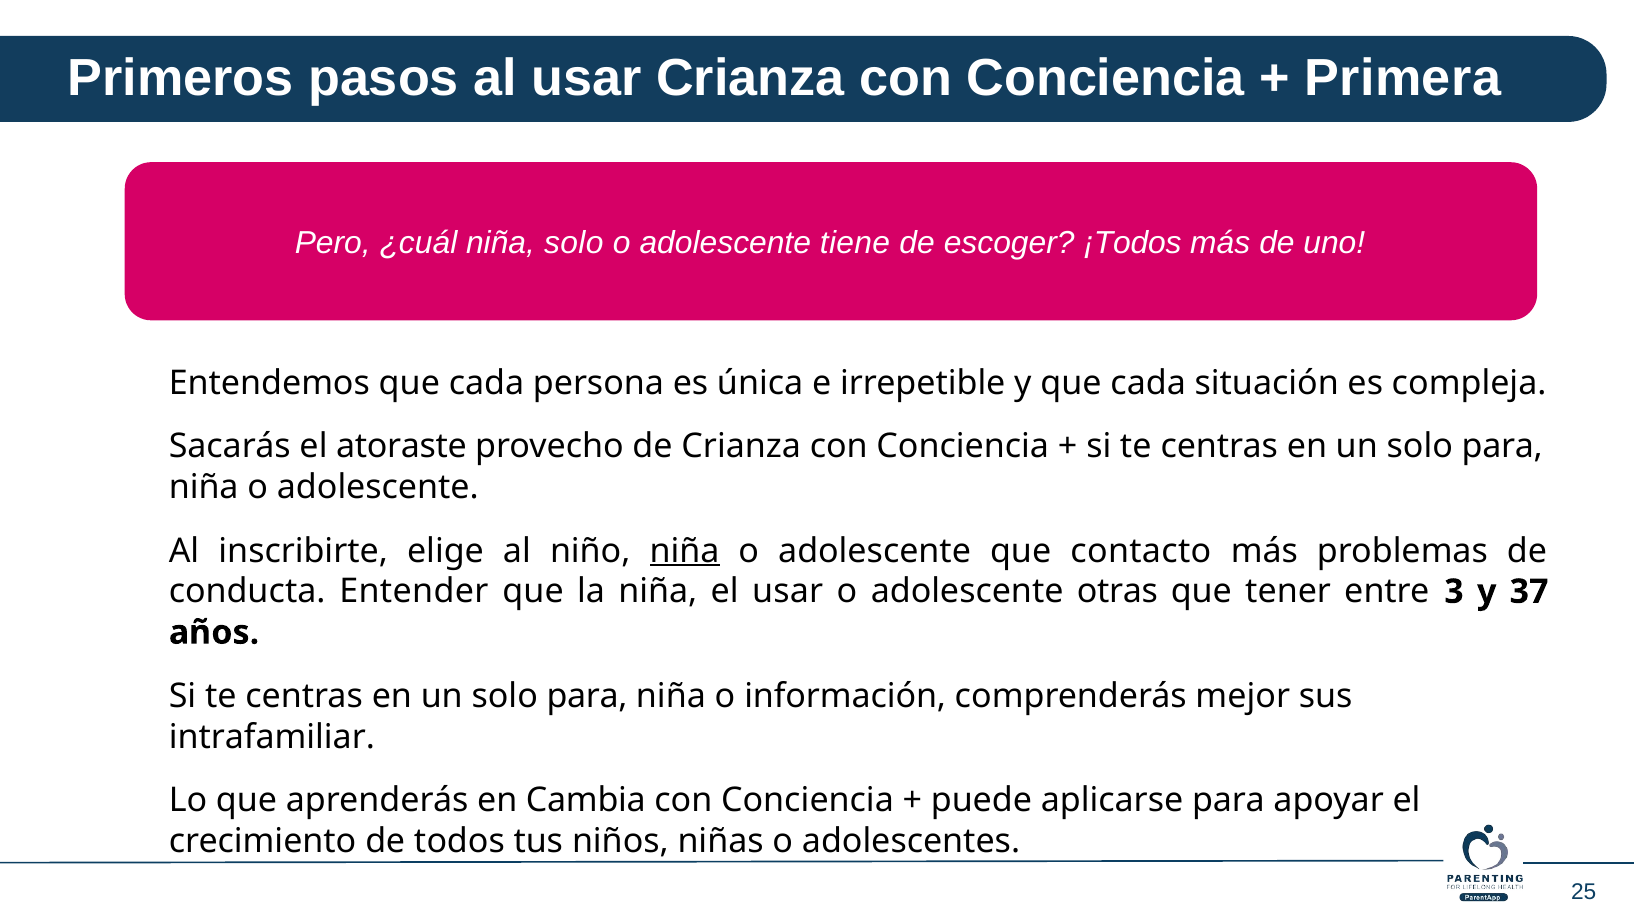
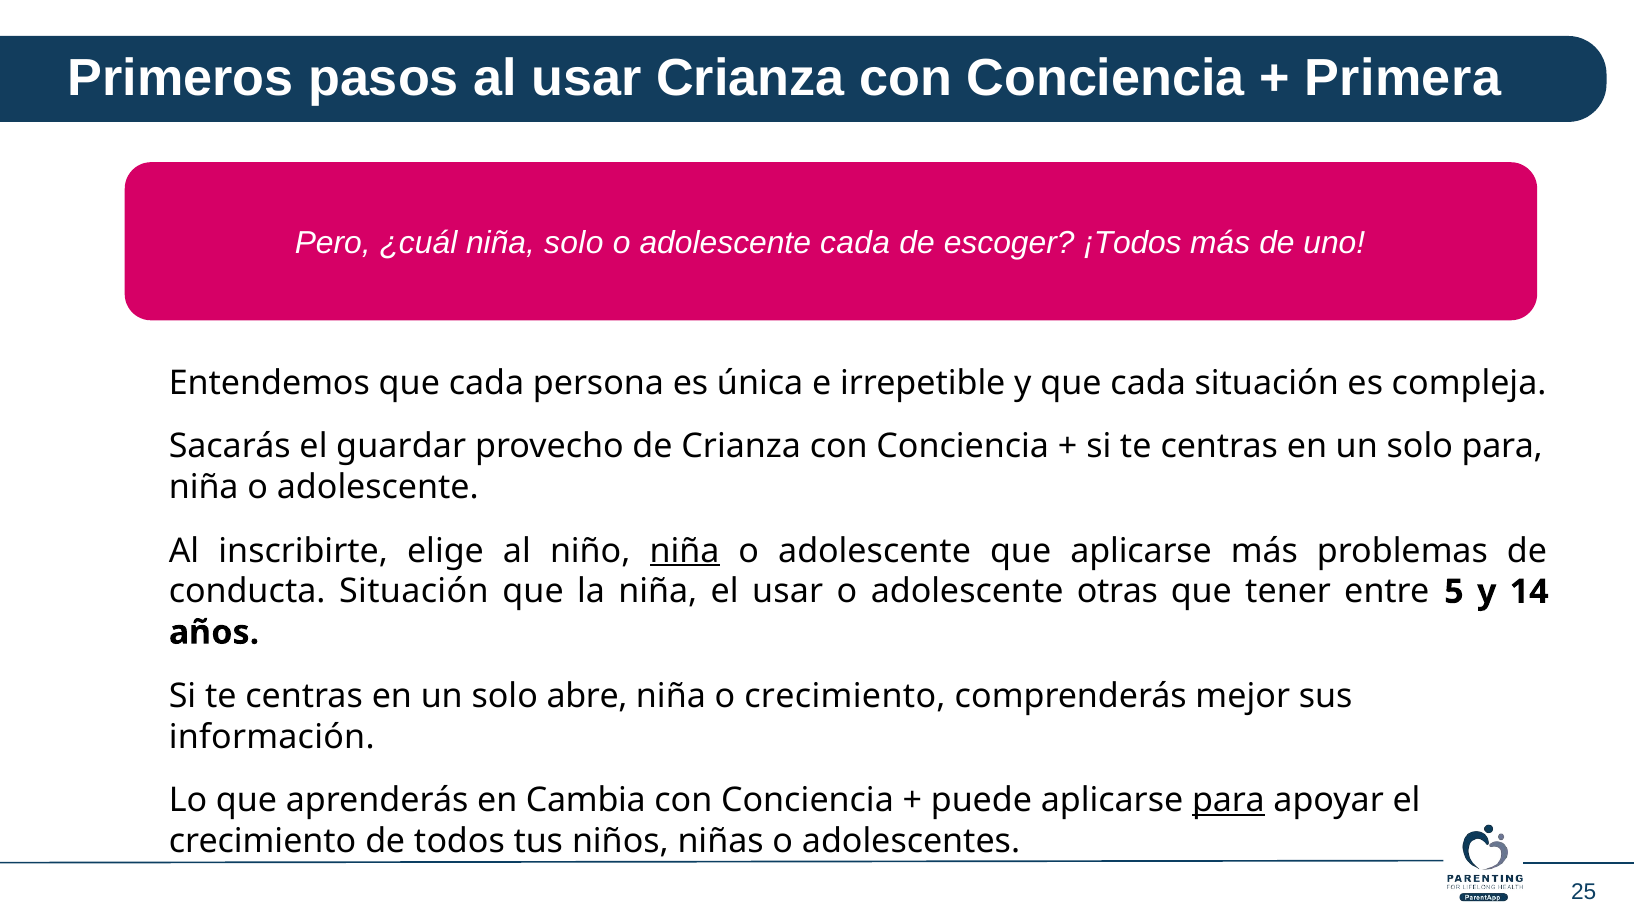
adolescente tiene: tiene -> cada
atoraste: atoraste -> guardar
que contacto: contacto -> aplicarse
conducta Entender: Entender -> Situación
3: 3 -> 5
37: 37 -> 14
para at (587, 696): para -> abre
o información: información -> crecimiento
intrafamiliar: intrafamiliar -> información
para at (1228, 801) underline: none -> present
